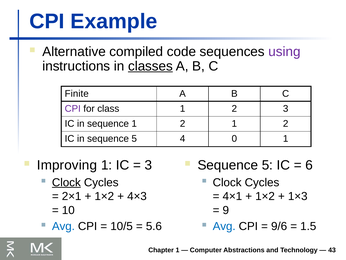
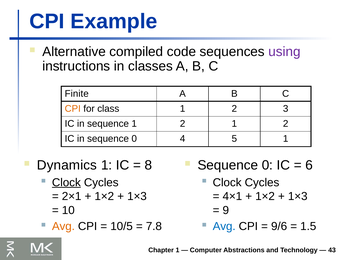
classes underline: present -> none
CPI at (73, 108) colour: purple -> orange
in sequence 5: 5 -> 0
0: 0 -> 5
Improving: Improving -> Dynamics
3 at (148, 165): 3 -> 8
5 at (267, 165): 5 -> 0
4×3 at (137, 196): 4×3 -> 1×3
Avg at (63, 226) colour: blue -> orange
5.6: 5.6 -> 7.8
